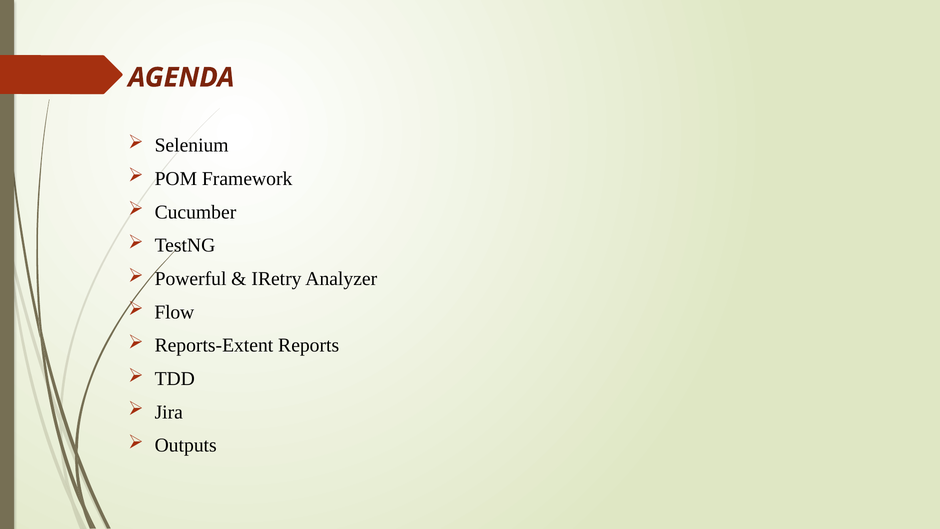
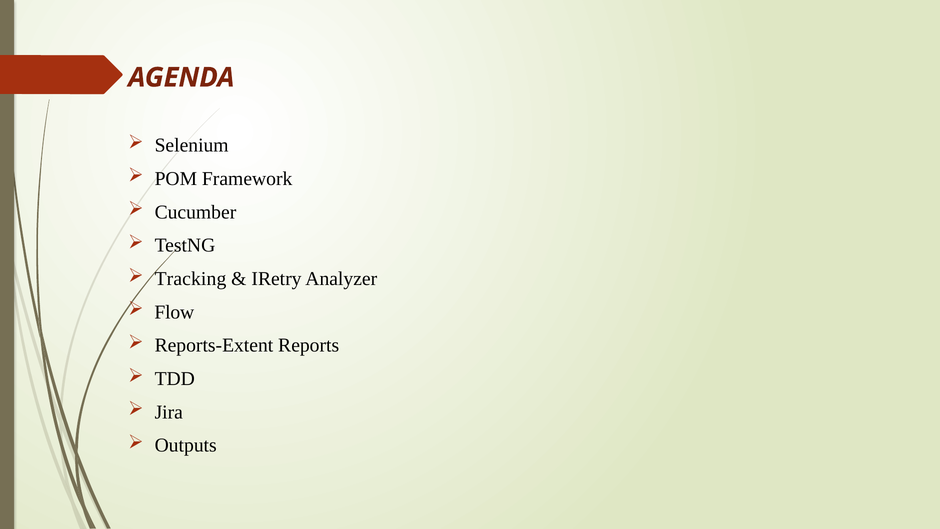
Powerful: Powerful -> Tracking
